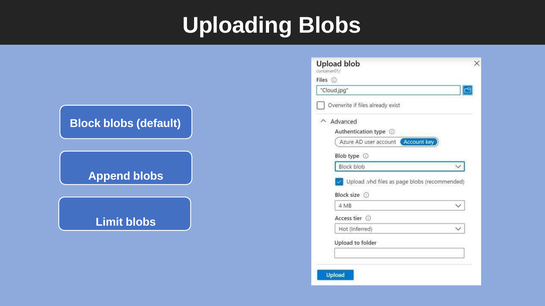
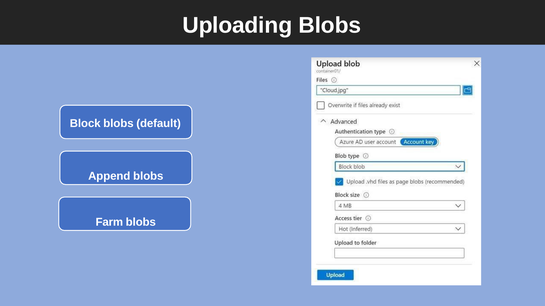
Limit: Limit -> Farm
